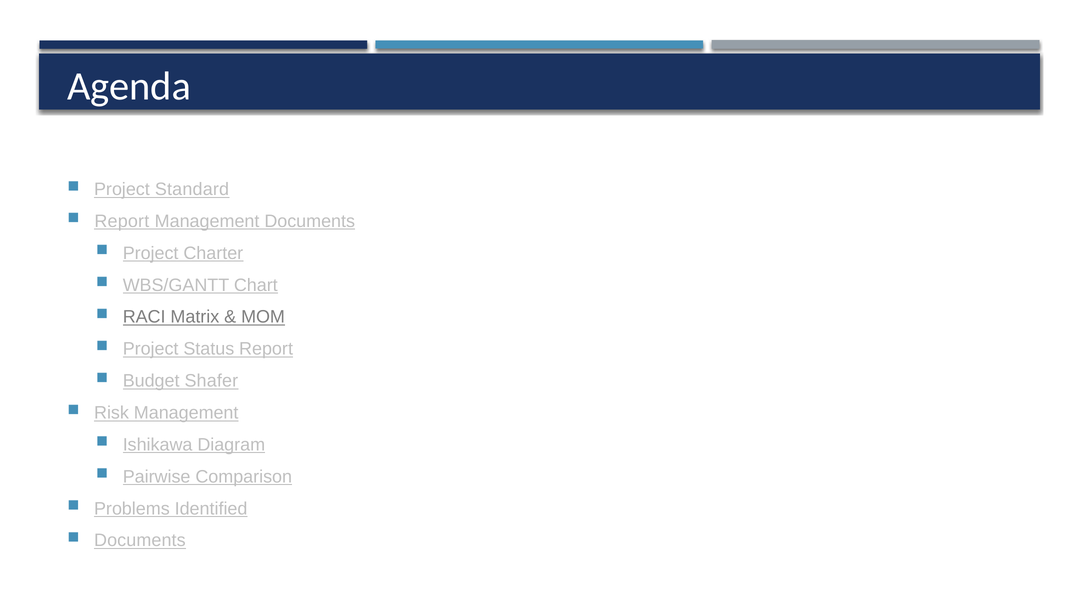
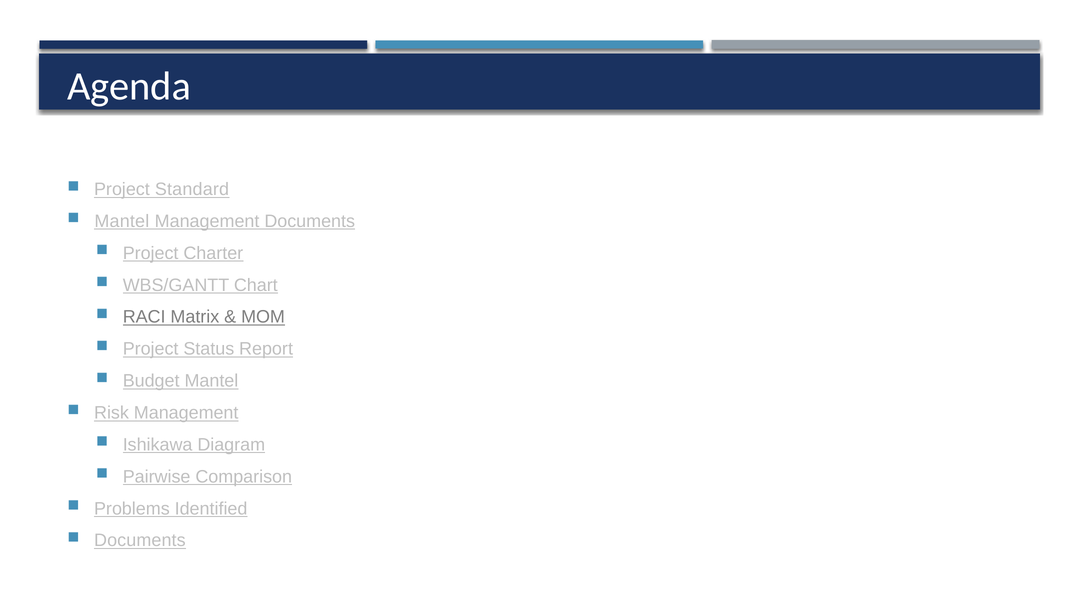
Report at (122, 221): Report -> Mantel
Budget Shafer: Shafer -> Mantel
